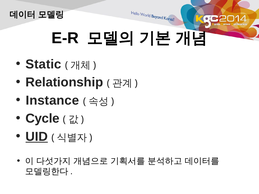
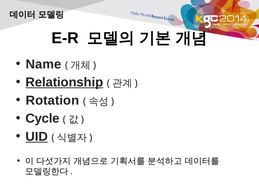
Static: Static -> Name
Relationship underline: none -> present
Instance: Instance -> Rotation
